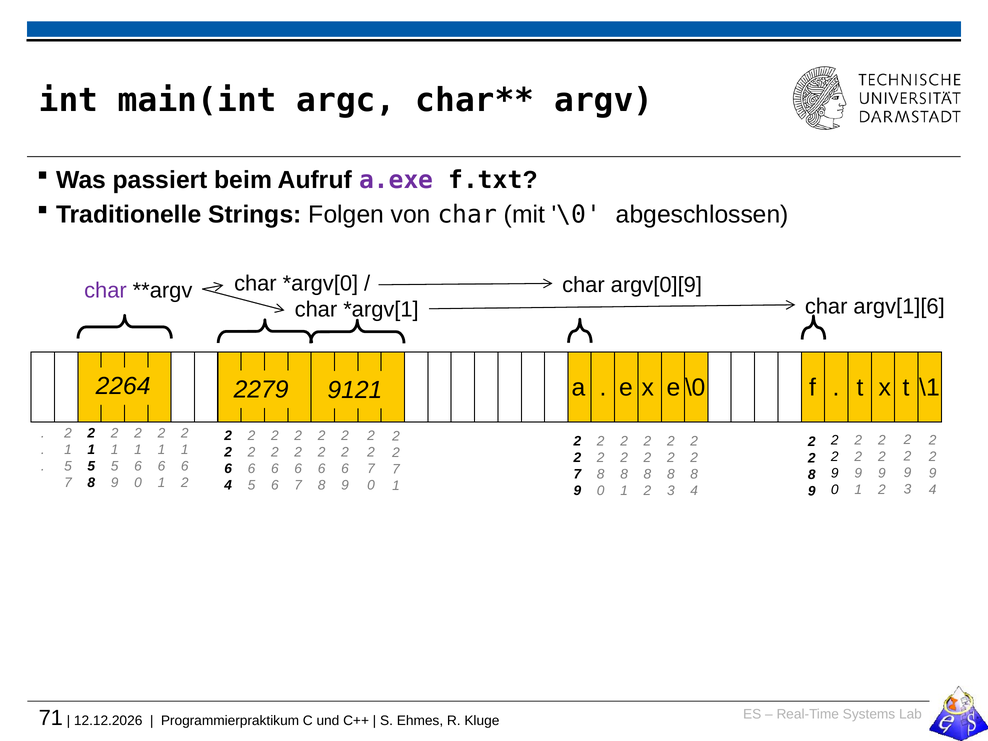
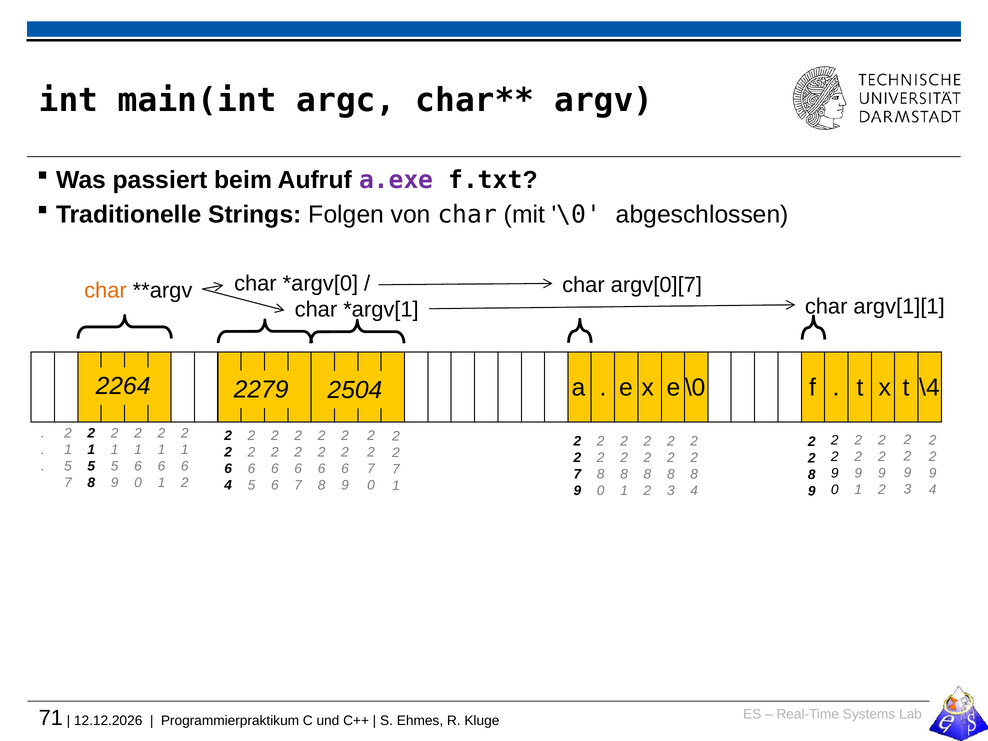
char at (105, 291) colour: purple -> orange
argv[0][9: argv[0][9 -> argv[0][7
argv[1][6: argv[1][6 -> argv[1][1
\1: \1 -> \4
9121: 9121 -> 2504
